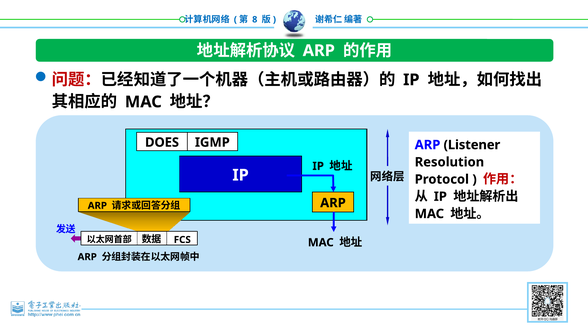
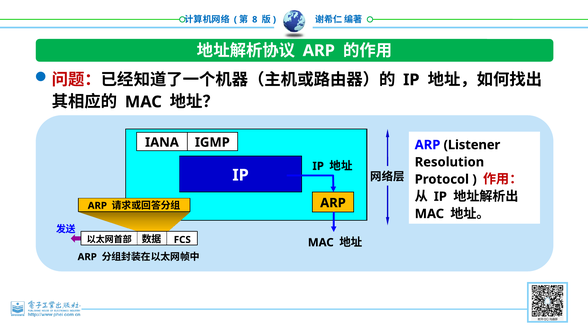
DOES: DOES -> IANA
